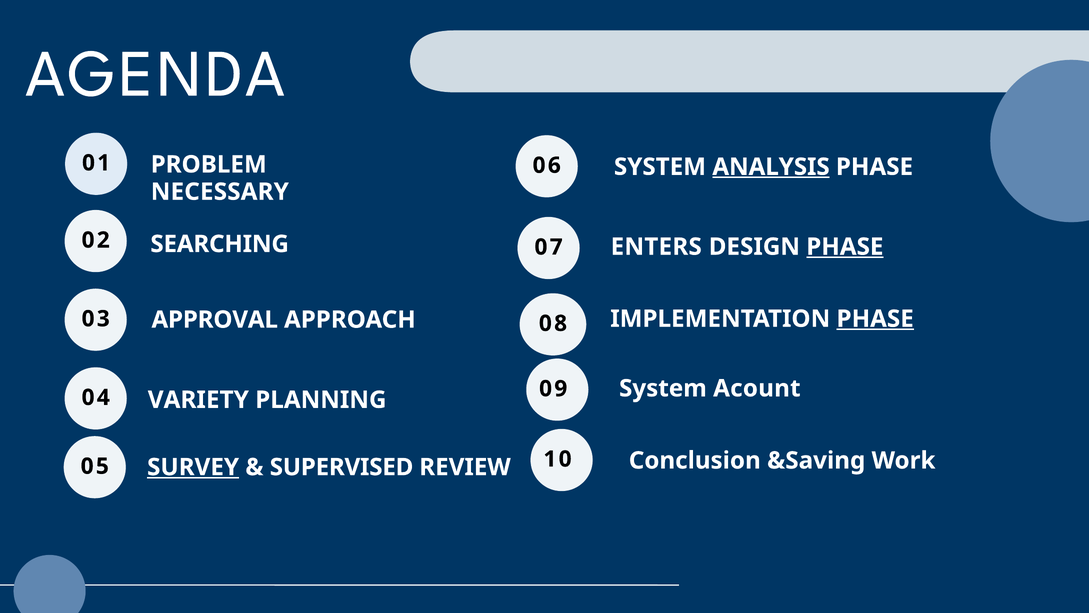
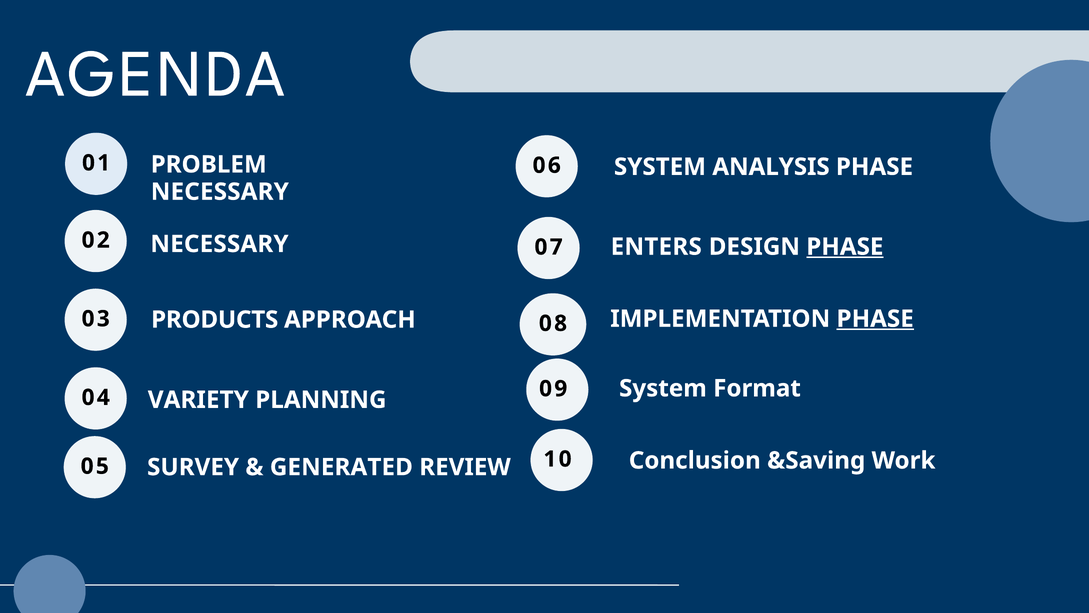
ANALYSIS underline: present -> none
SEARCHING at (220, 244): SEARCHING -> NECESSARY
APPROVAL: APPROVAL -> PRODUCTS
Acount: Acount -> Format
SURVEY underline: present -> none
SUPERVISED: SUPERVISED -> GENERATED
